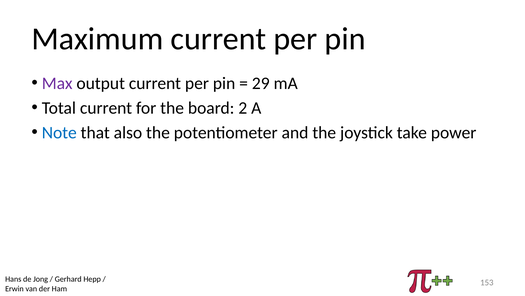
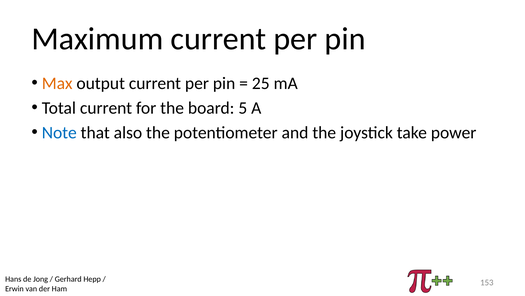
Max colour: purple -> orange
29: 29 -> 25
2: 2 -> 5
